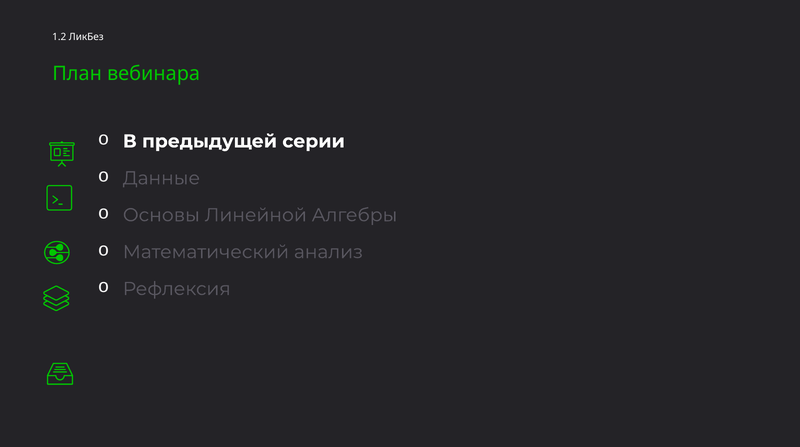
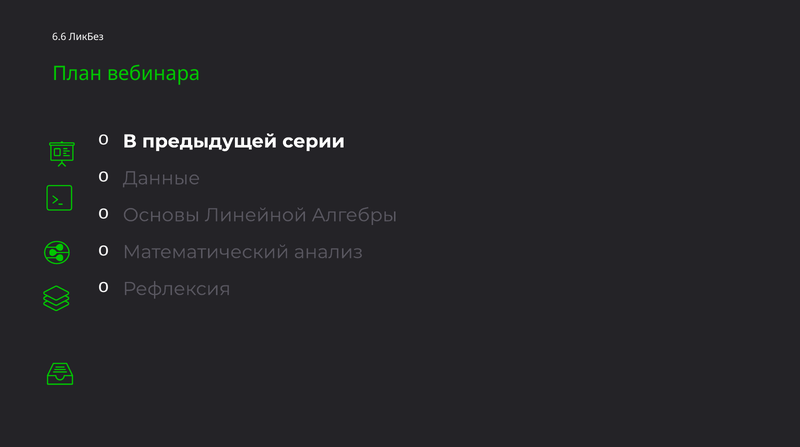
1.2: 1.2 -> 6.6
